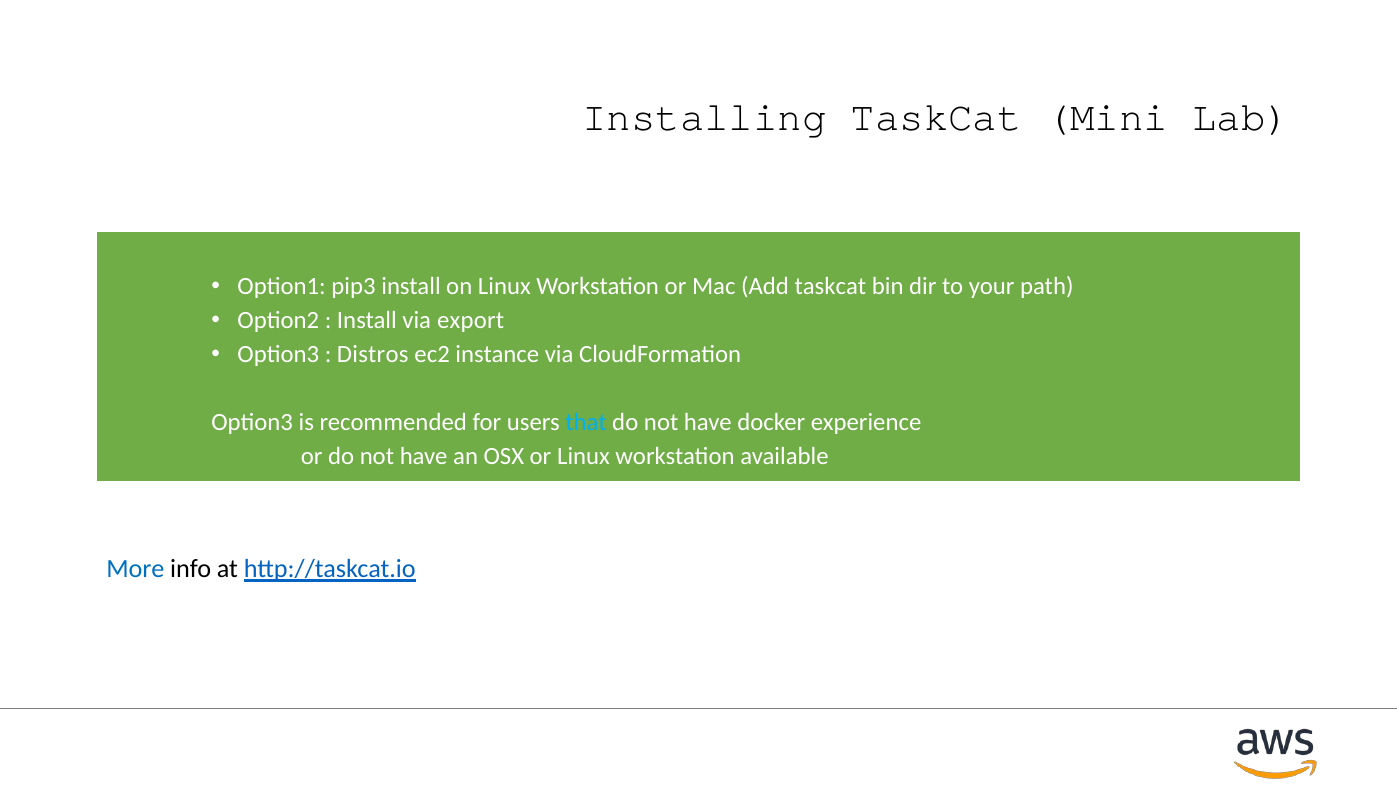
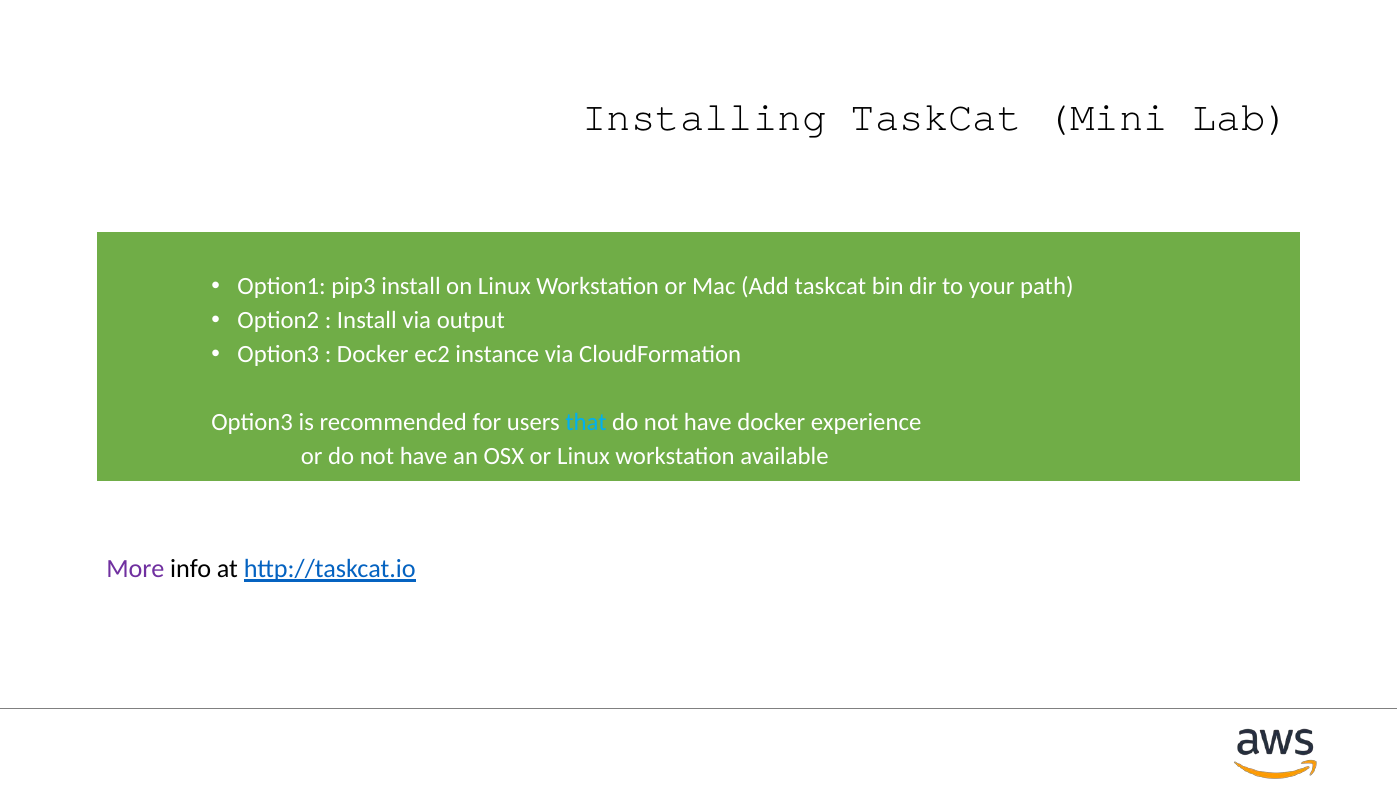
export: export -> output
Distros at (373, 354): Distros -> Docker
More colour: blue -> purple
